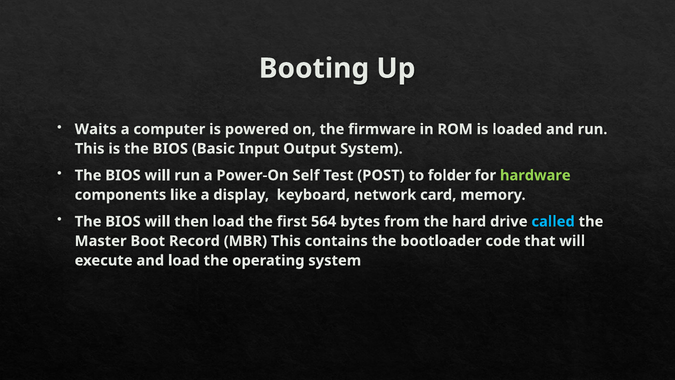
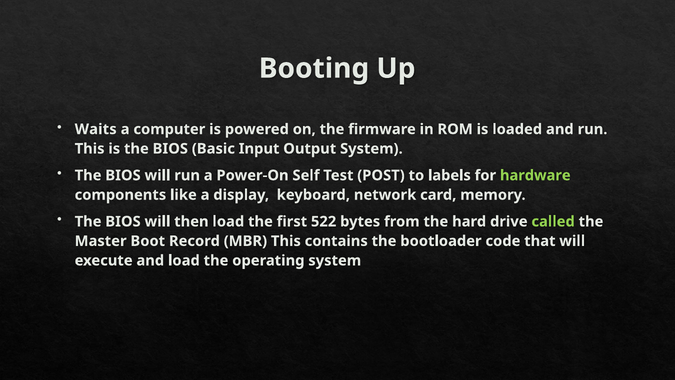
folder: folder -> labels
564: 564 -> 522
called colour: light blue -> light green
